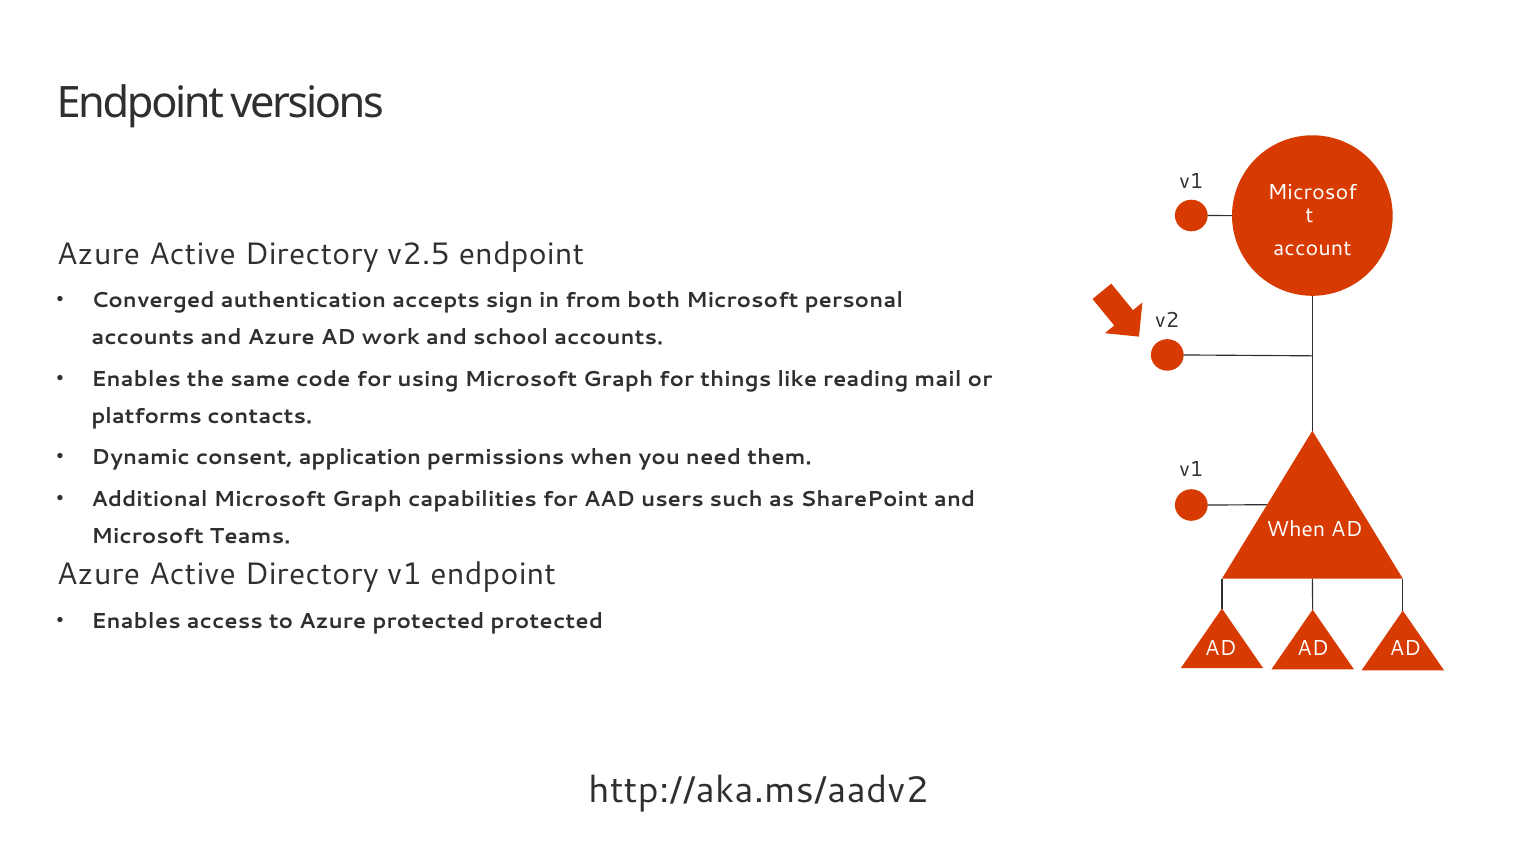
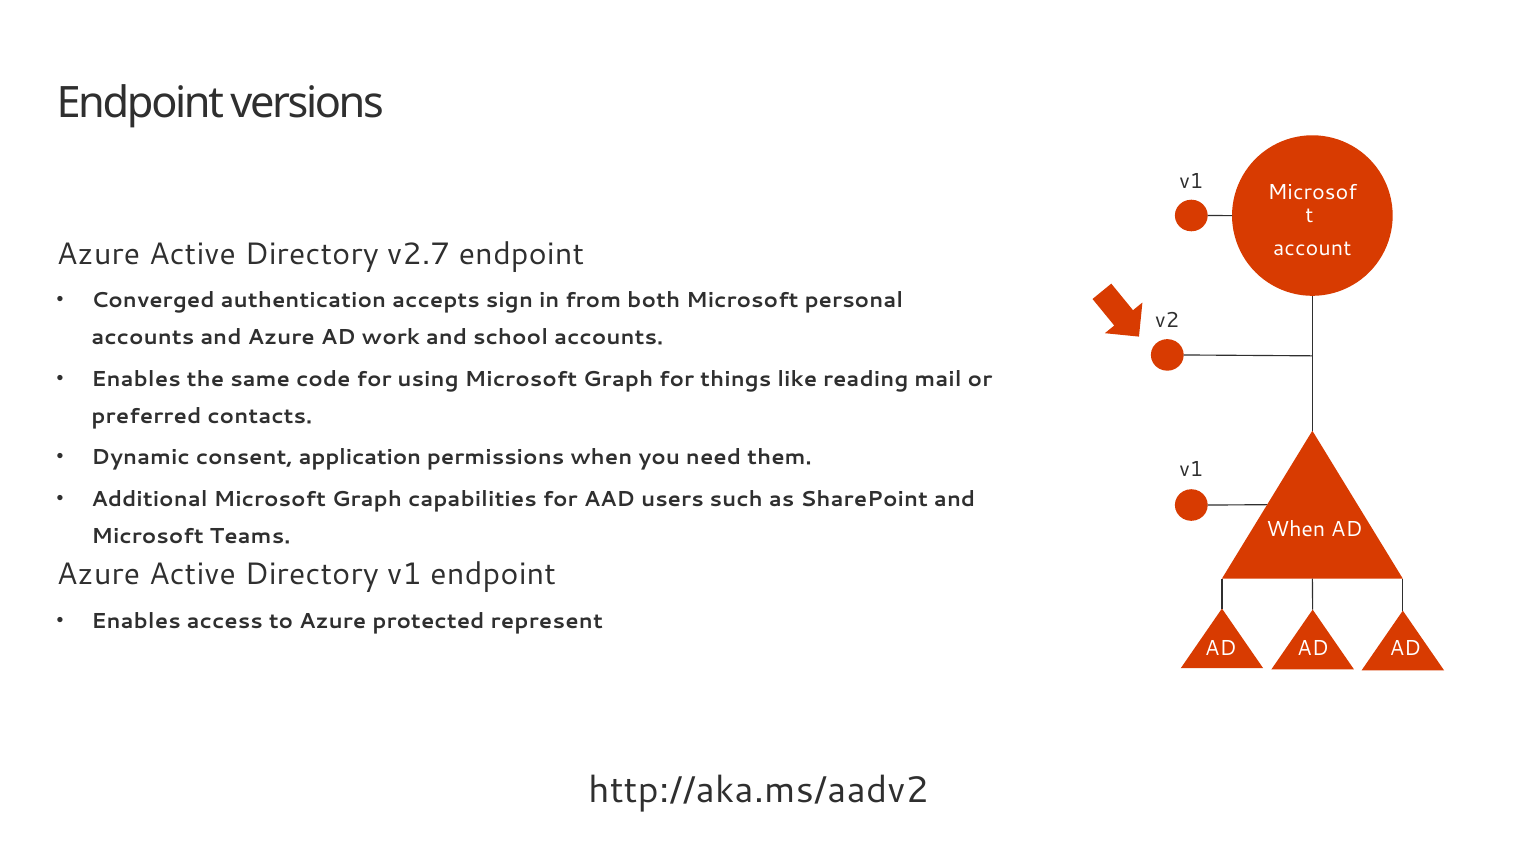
v2.5: v2.5 -> v2.7
platforms: platforms -> preferred
protected protected: protected -> represent
